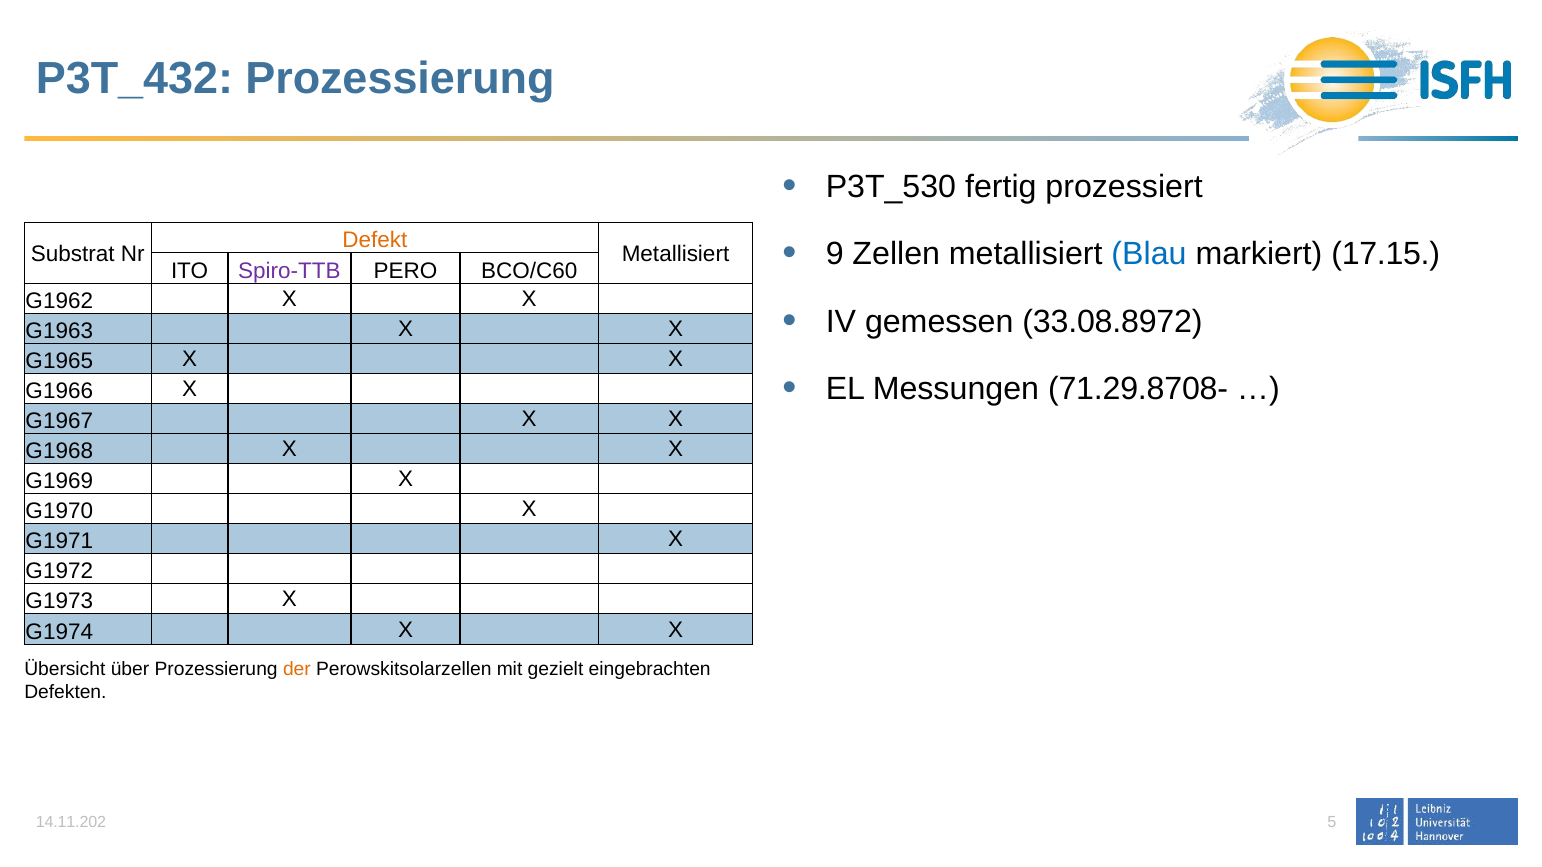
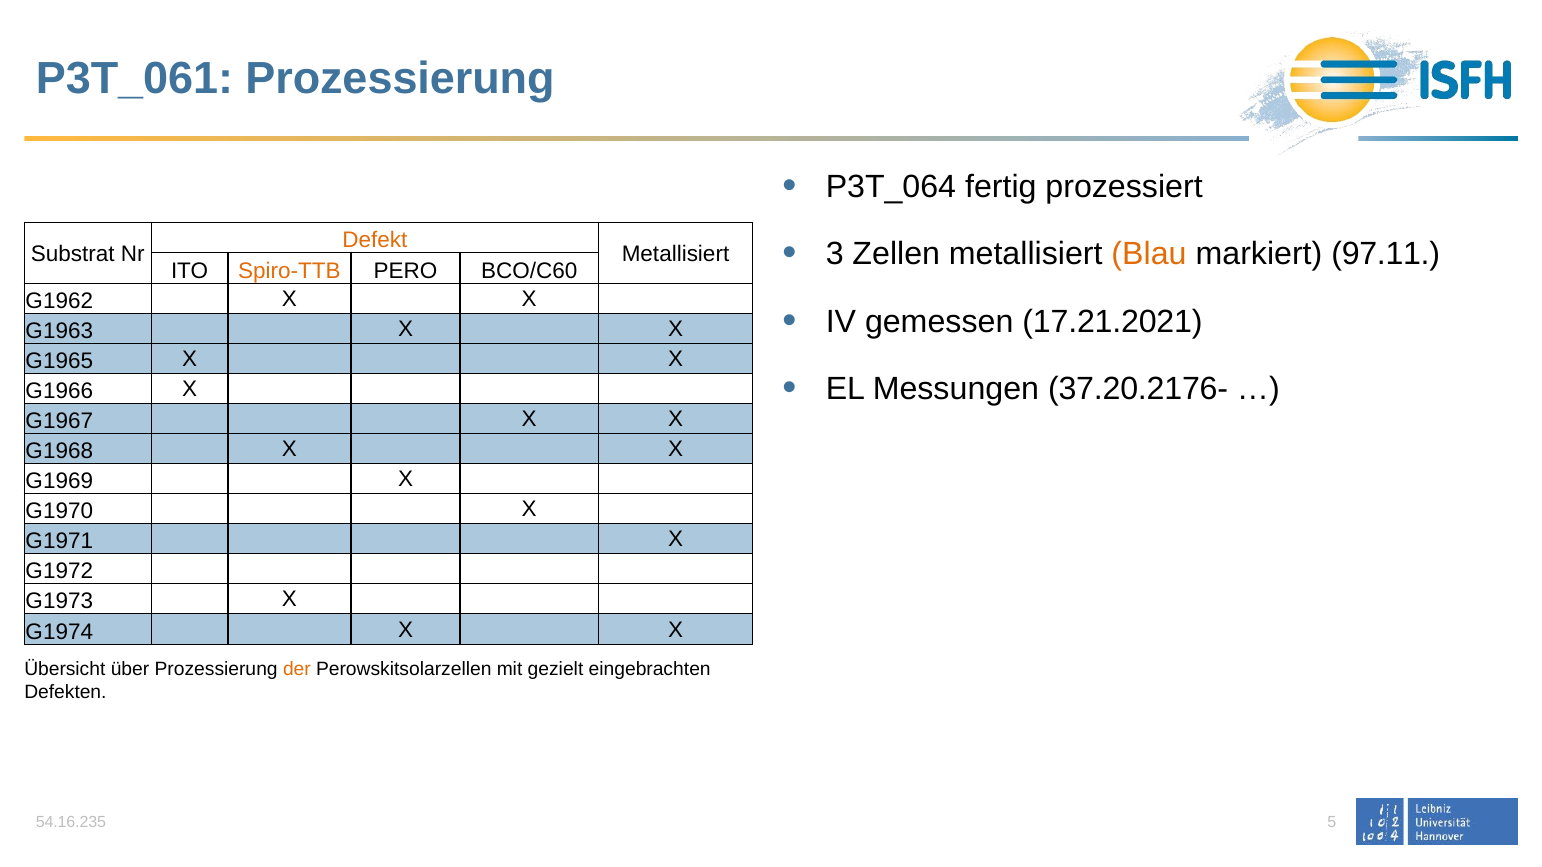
P3T_432: P3T_432 -> P3T_061
P3T_530: P3T_530 -> P3T_064
9: 9 -> 3
Blau colour: blue -> orange
17.15: 17.15 -> 97.11
Spiro-TTB colour: purple -> orange
33.08.8972: 33.08.8972 -> 17.21.2021
71.29.8708-: 71.29.8708- -> 37.20.2176-
14.11.202: 14.11.202 -> 54.16.235
